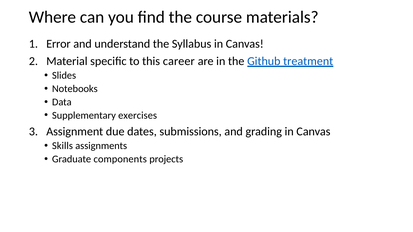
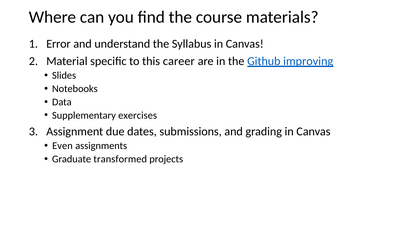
treatment: treatment -> improving
Skills: Skills -> Even
components: components -> transformed
